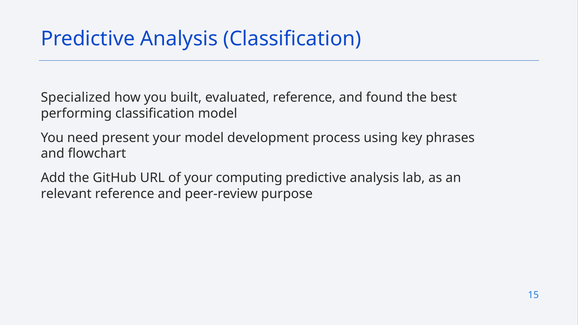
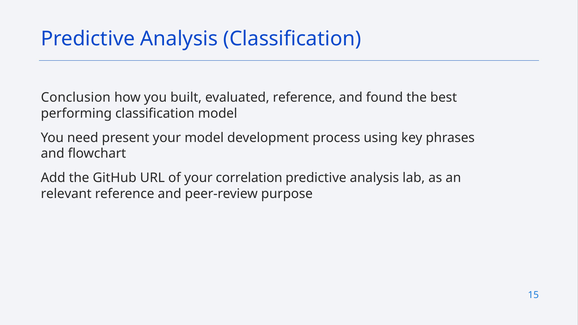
Specialized: Specialized -> Conclusion
computing: computing -> correlation
